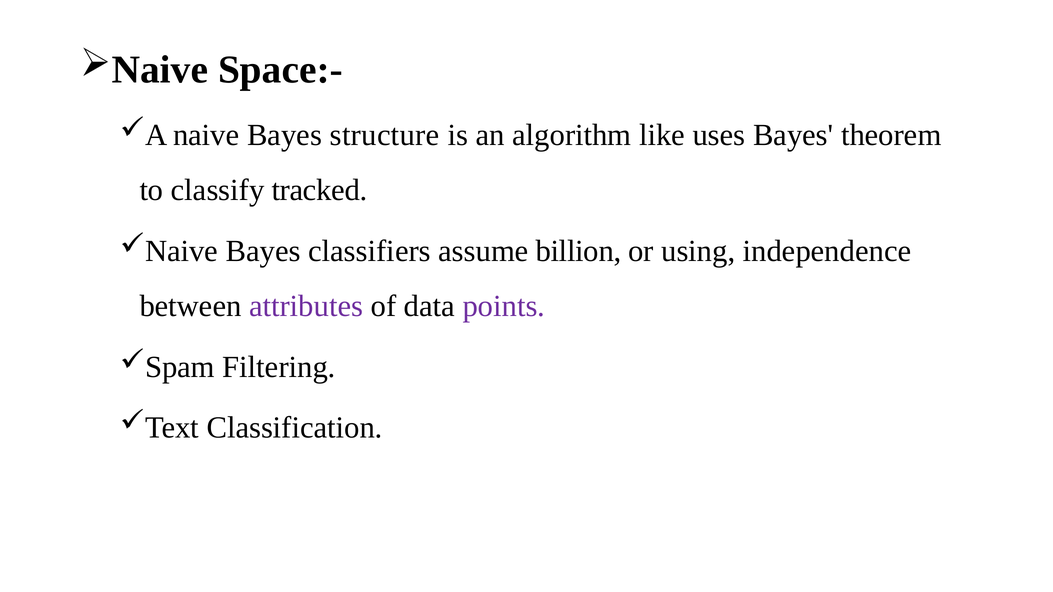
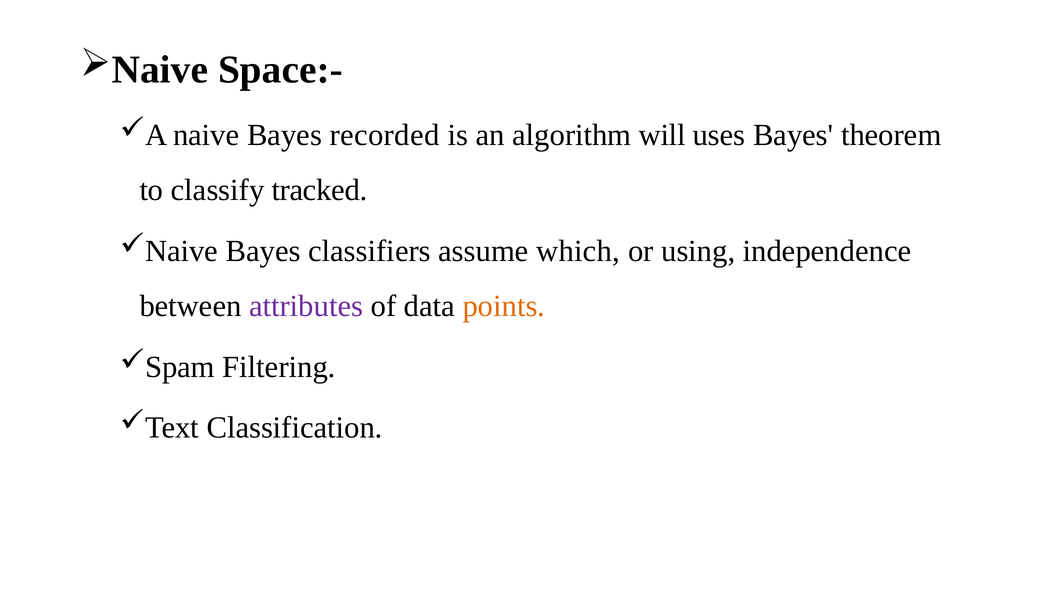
structure: structure -> recorded
like: like -> will
billion: billion -> which
points colour: purple -> orange
